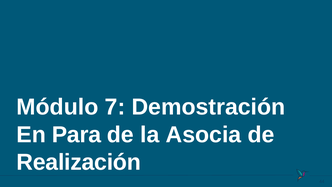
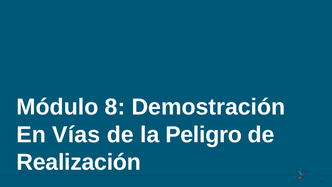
7: 7 -> 8
Para: Para -> Vías
Asocia: Asocia -> Peligro
